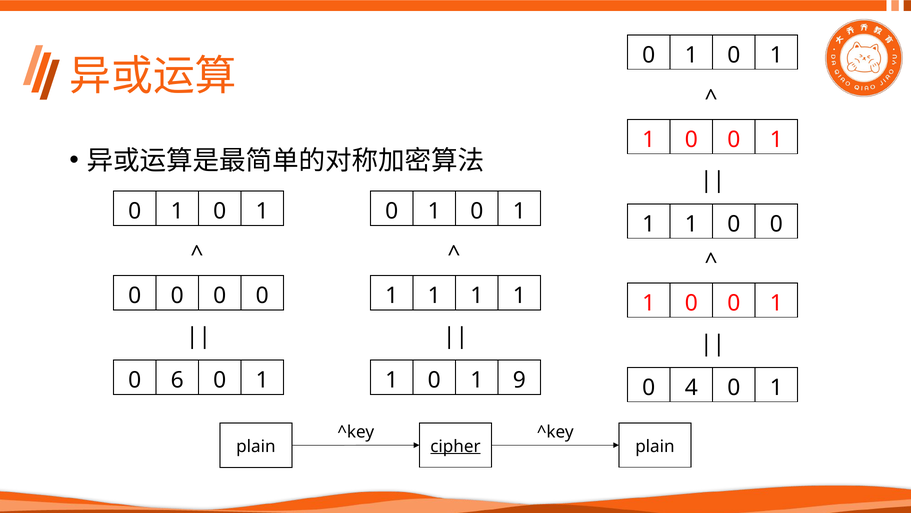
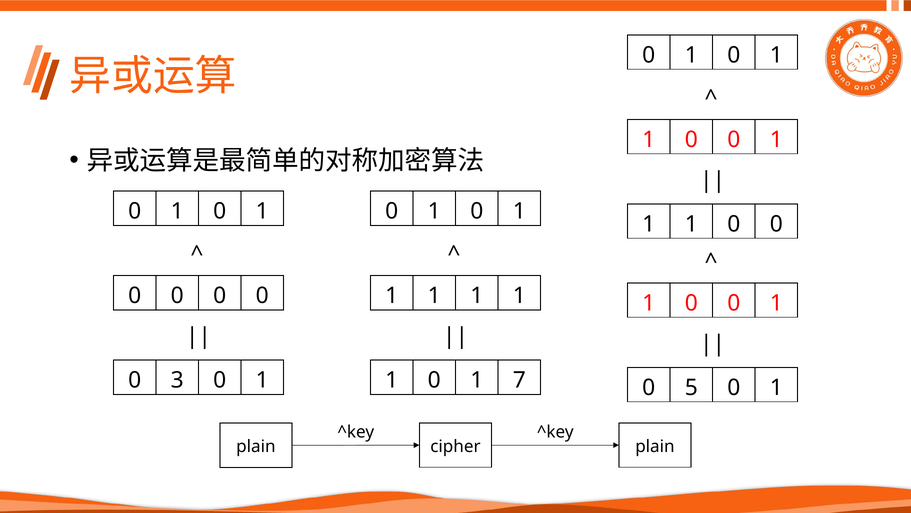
6: 6 -> 3
9: 9 -> 7
4: 4 -> 5
cipher underline: present -> none
